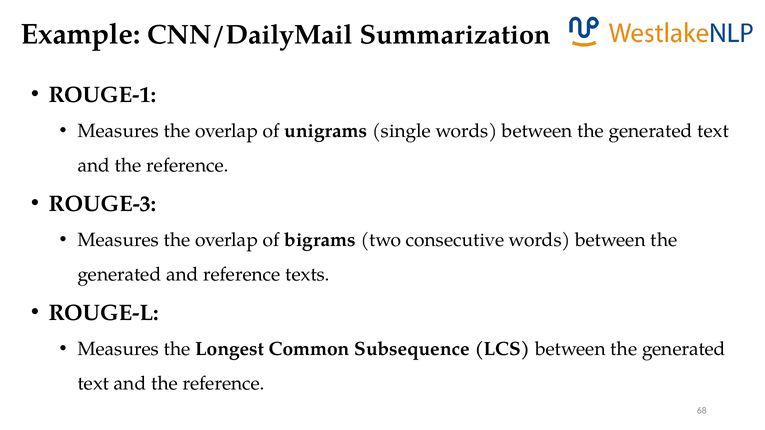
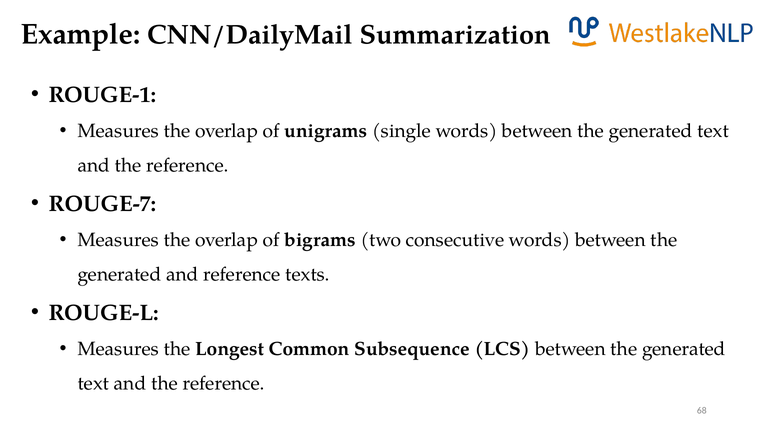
ROUGE-3: ROUGE-3 -> ROUGE-7
